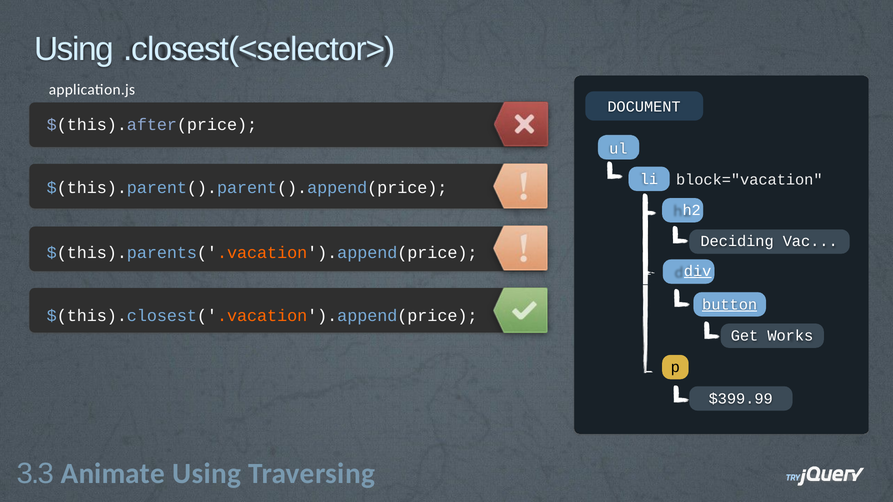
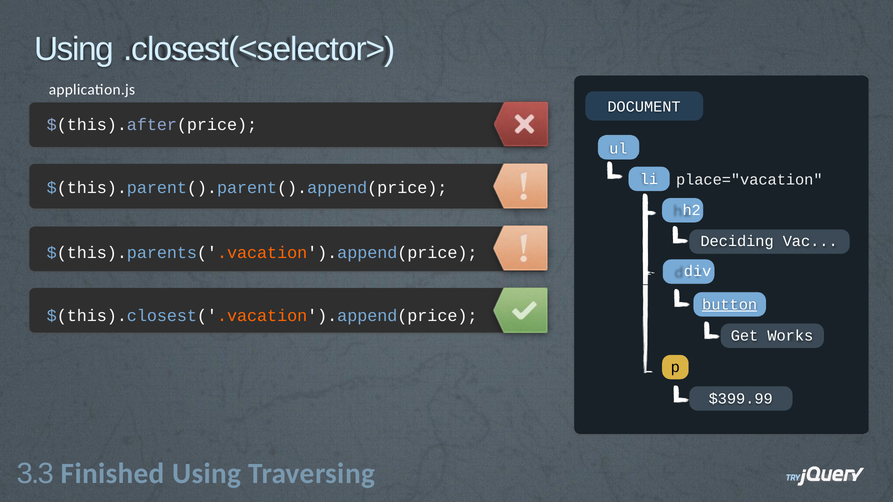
block="vacation: block="vacation -> place="vacation
div underline: present -> none
Animate: Animate -> Finished
